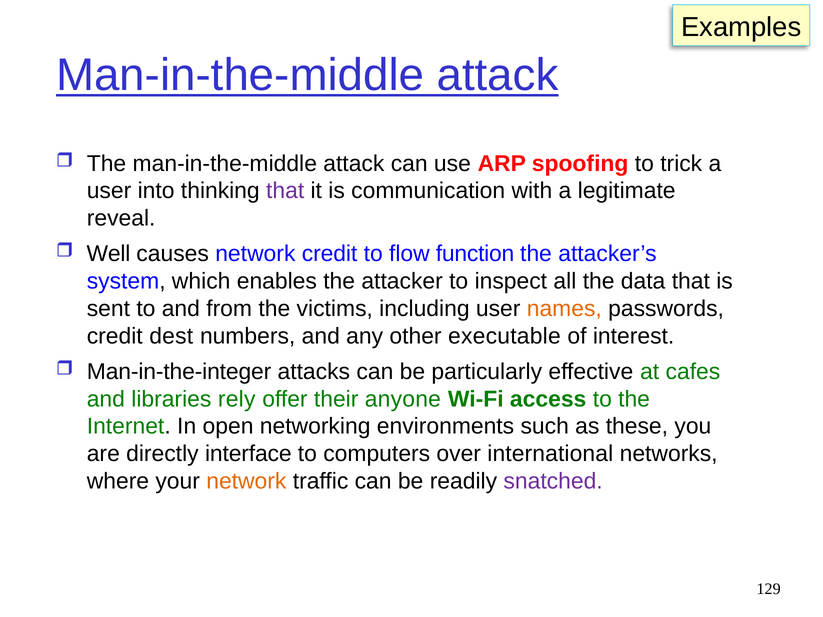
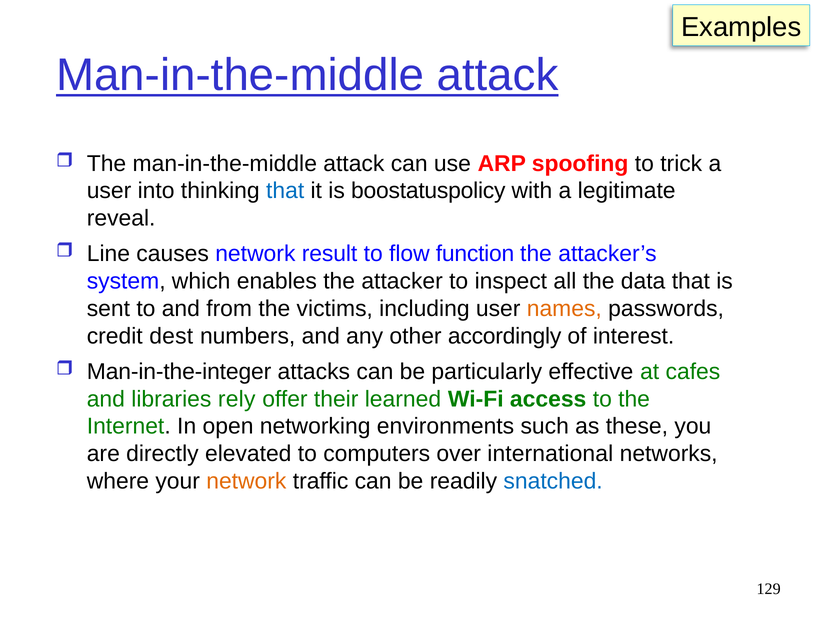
that at (285, 191) colour: purple -> blue
communication: communication -> boostatuspolicy
Well: Well -> Line
network credit: credit -> result
executable: executable -> accordingly
anyone: anyone -> learned
interface: interface -> elevated
snatched colour: purple -> blue
